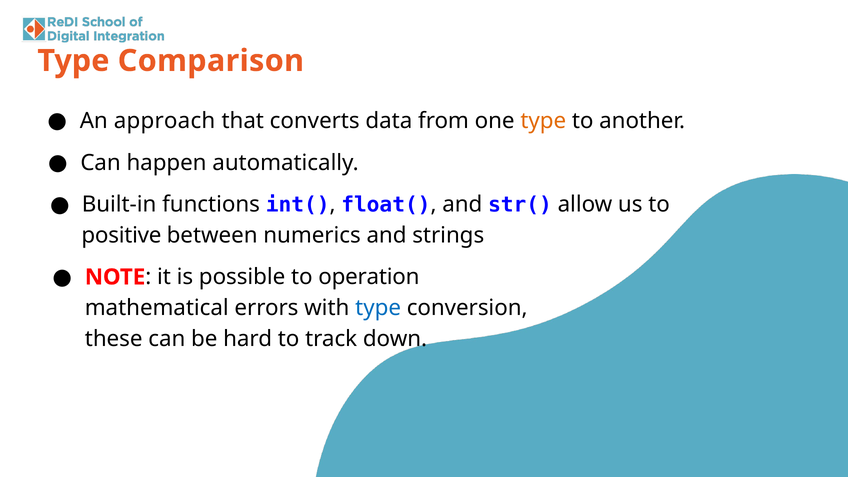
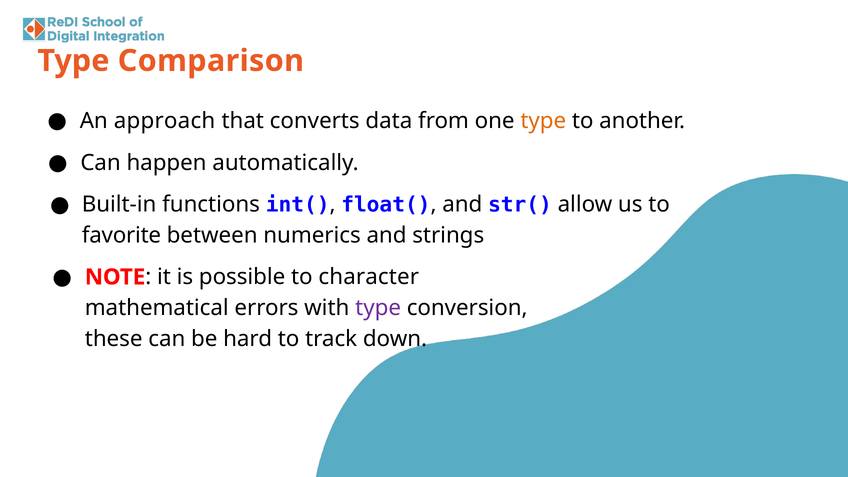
positive: positive -> favorite
operation: operation -> character
type at (378, 308) colour: blue -> purple
